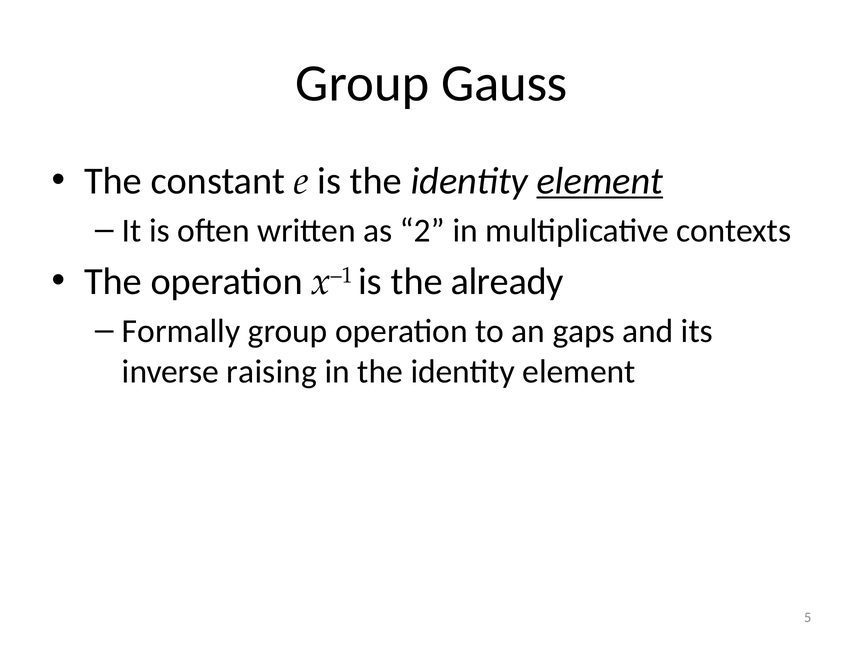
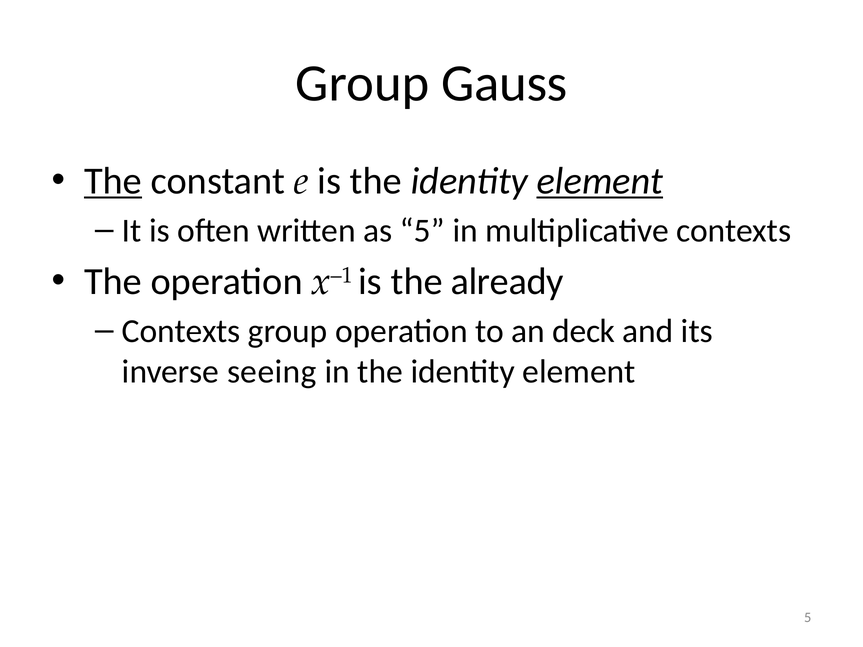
The at (113, 181) underline: none -> present
as 2: 2 -> 5
Formally at (181, 331): Formally -> Contexts
gaps: gaps -> deck
raising: raising -> seeing
